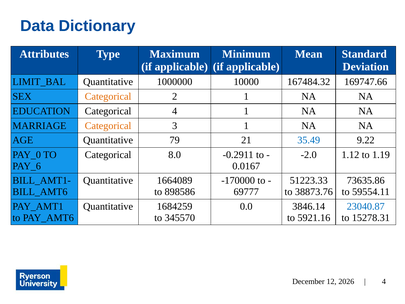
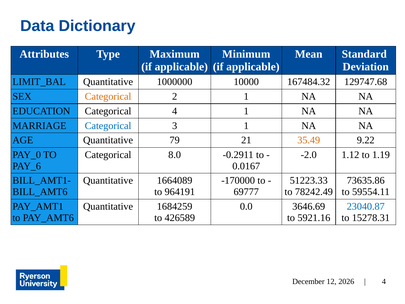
169747.66: 169747.66 -> 129747.68
Categorical at (108, 126) colour: orange -> blue
35.49 colour: blue -> orange
898586: 898586 -> 964191
38873.76: 38873.76 -> 78242.49
3846.14: 3846.14 -> 3646.69
345570: 345570 -> 426589
